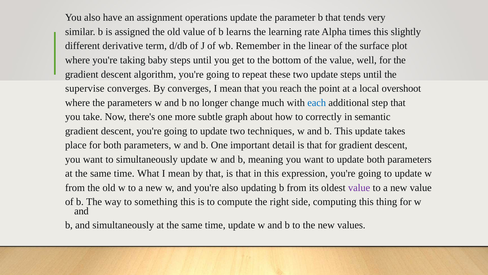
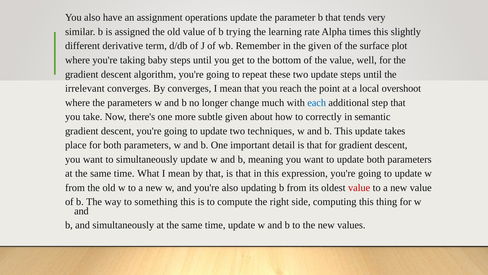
learns: learns -> trying
the linear: linear -> given
supervise: supervise -> irrelevant
subtle graph: graph -> given
value at (359, 187) colour: purple -> red
